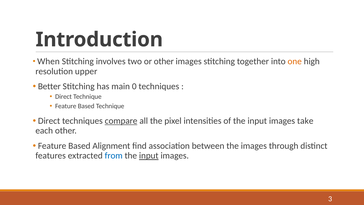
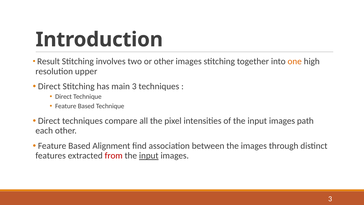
When: When -> Result
Better at (49, 86): Better -> Direct
main 0: 0 -> 3
compare underline: present -> none
take: take -> path
from colour: blue -> red
